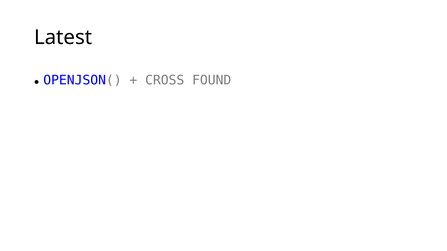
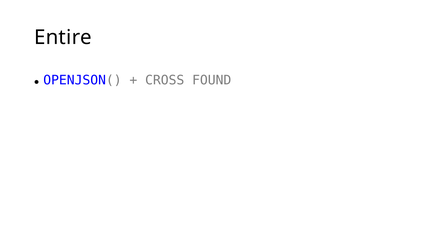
Latest: Latest -> Entire
